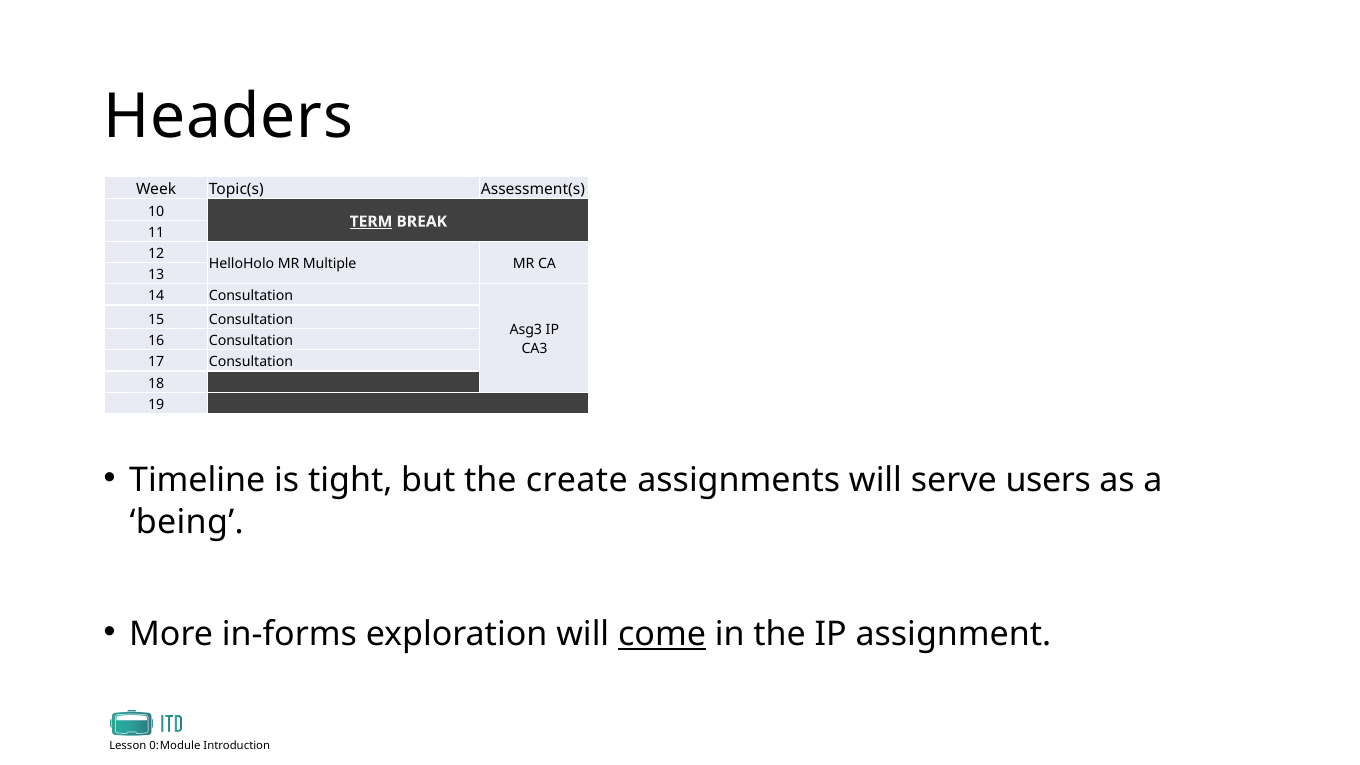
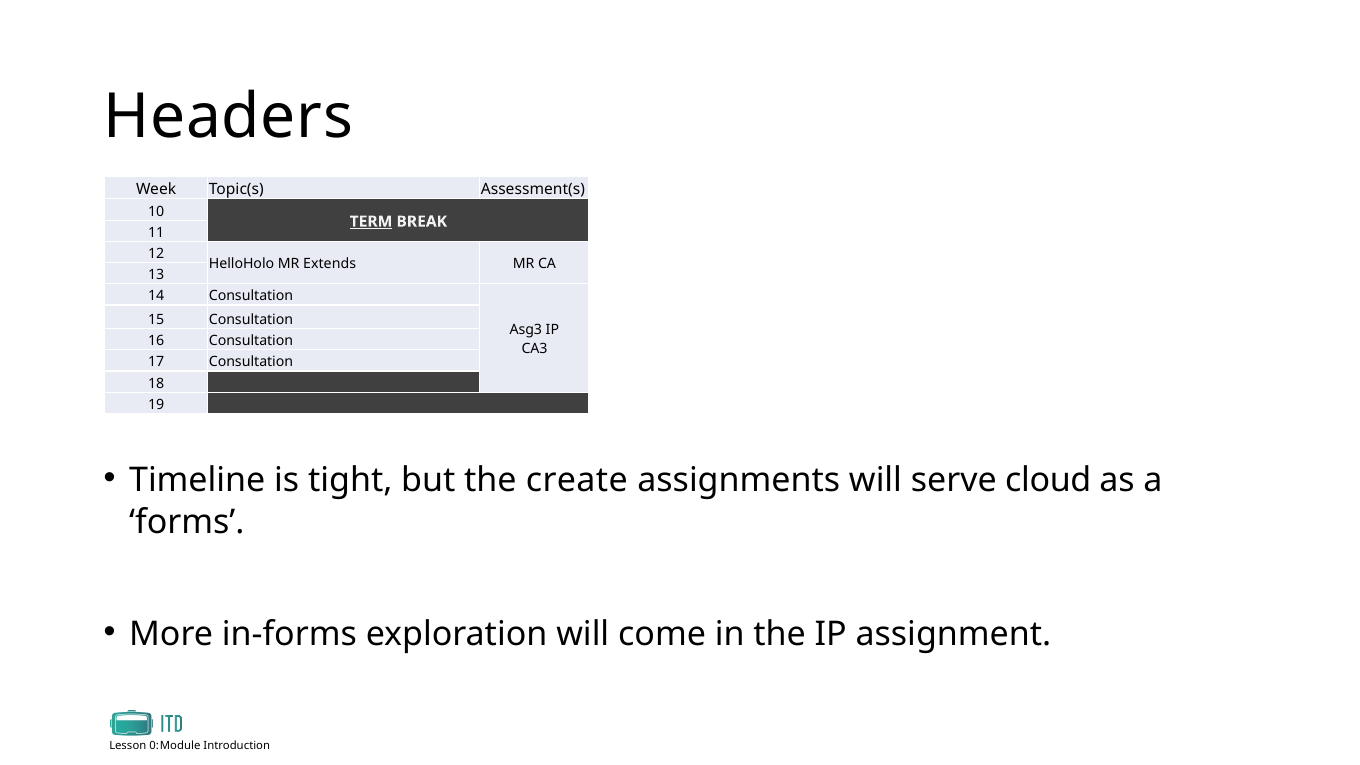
Multiple: Multiple -> Extends
users: users -> cloud
being: being -> forms
come underline: present -> none
